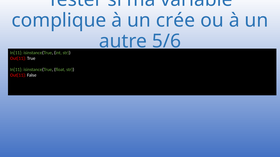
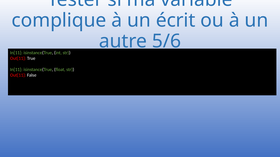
crée: crée -> écrit
